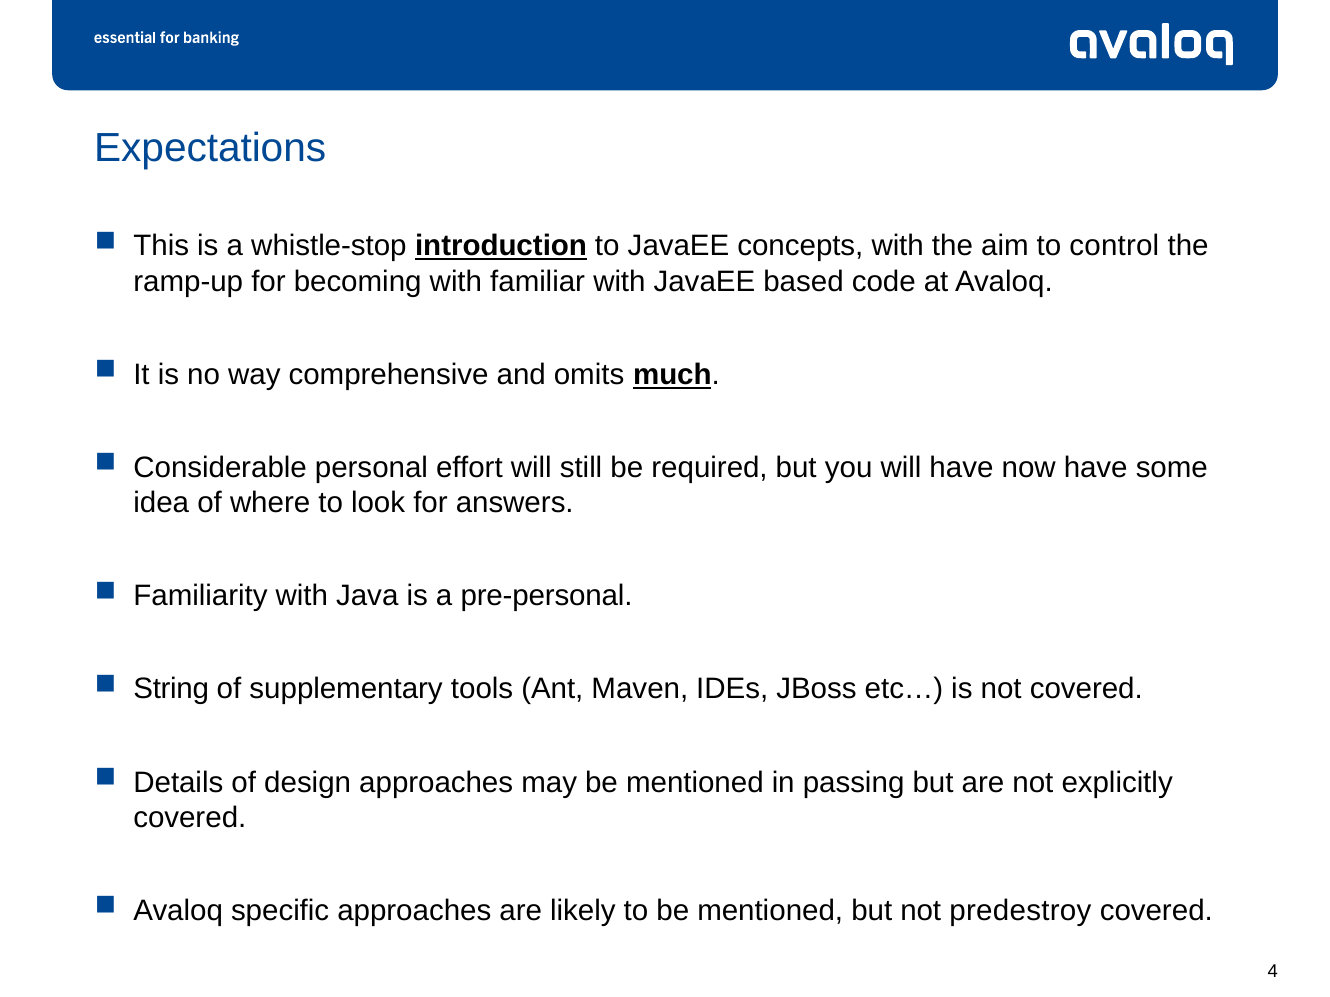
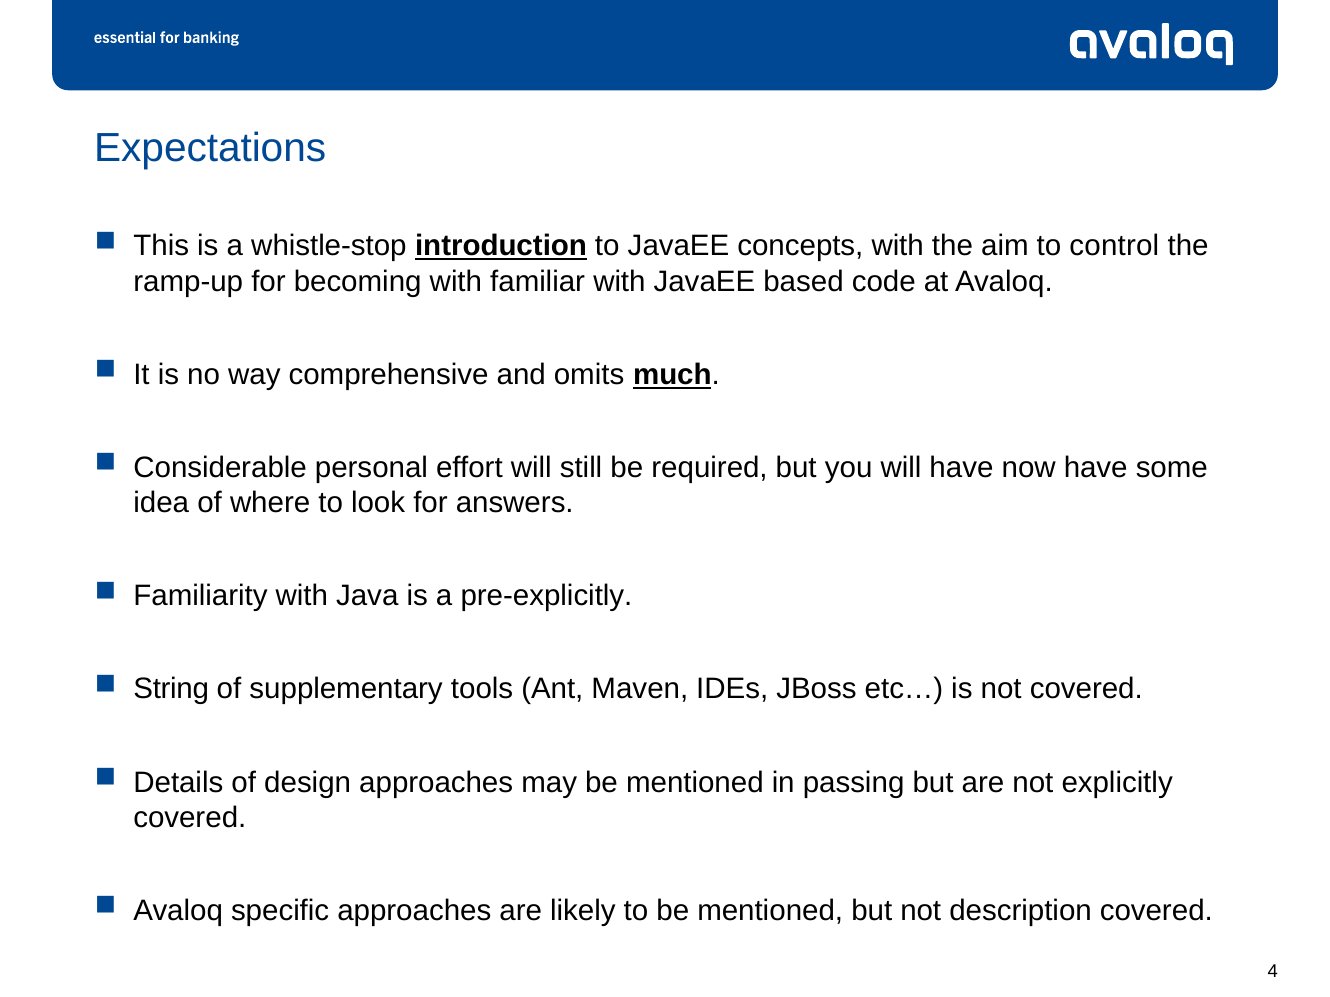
pre-personal: pre-personal -> pre-explicitly
predestroy: predestroy -> description
